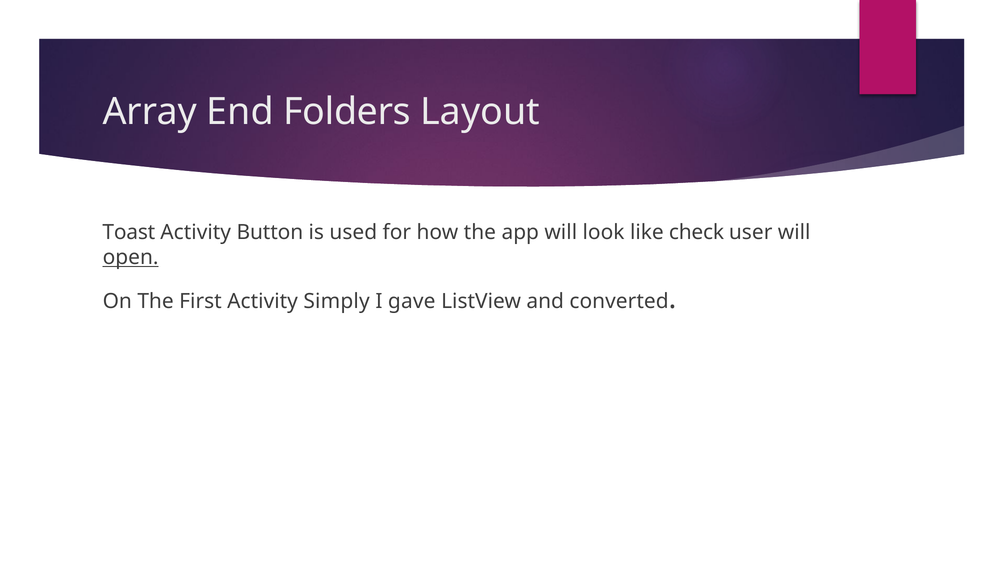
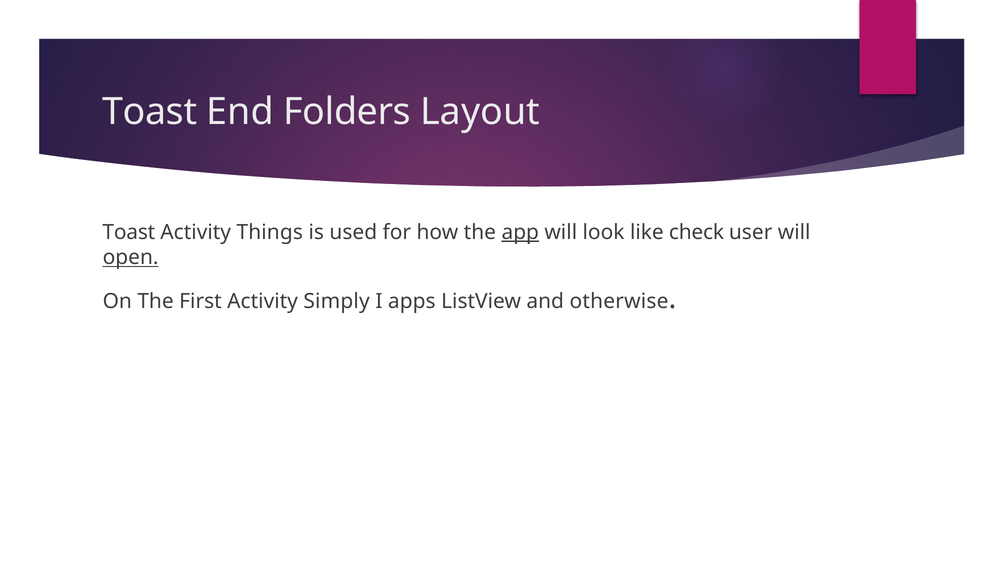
Array at (150, 112): Array -> Toast
Button: Button -> Things
app underline: none -> present
gave: gave -> apps
converted: converted -> otherwise
